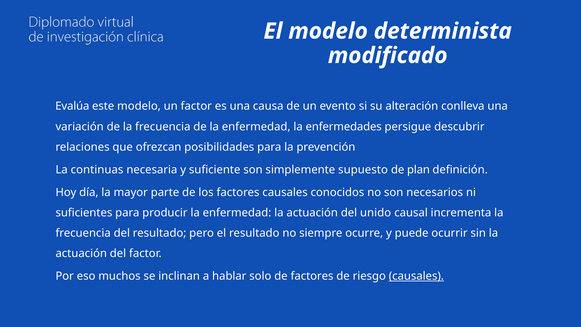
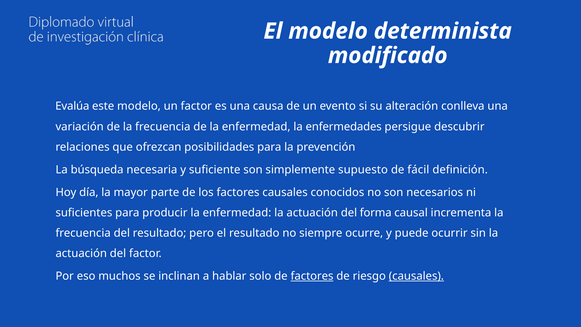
continuas: continuas -> búsqueda
plan: plan -> fácil
unido: unido -> forma
factores at (312, 276) underline: none -> present
